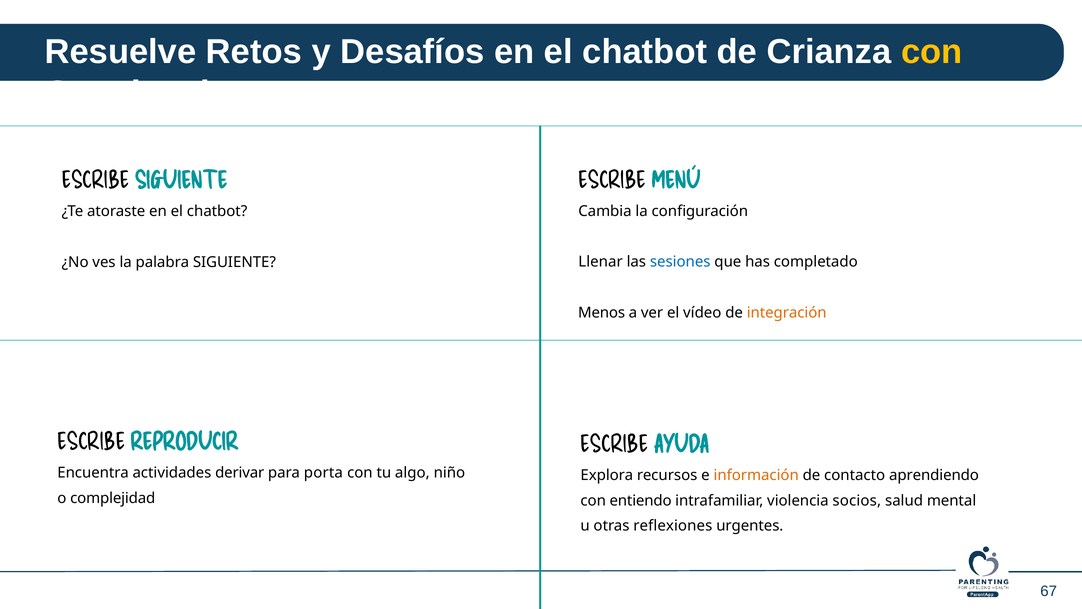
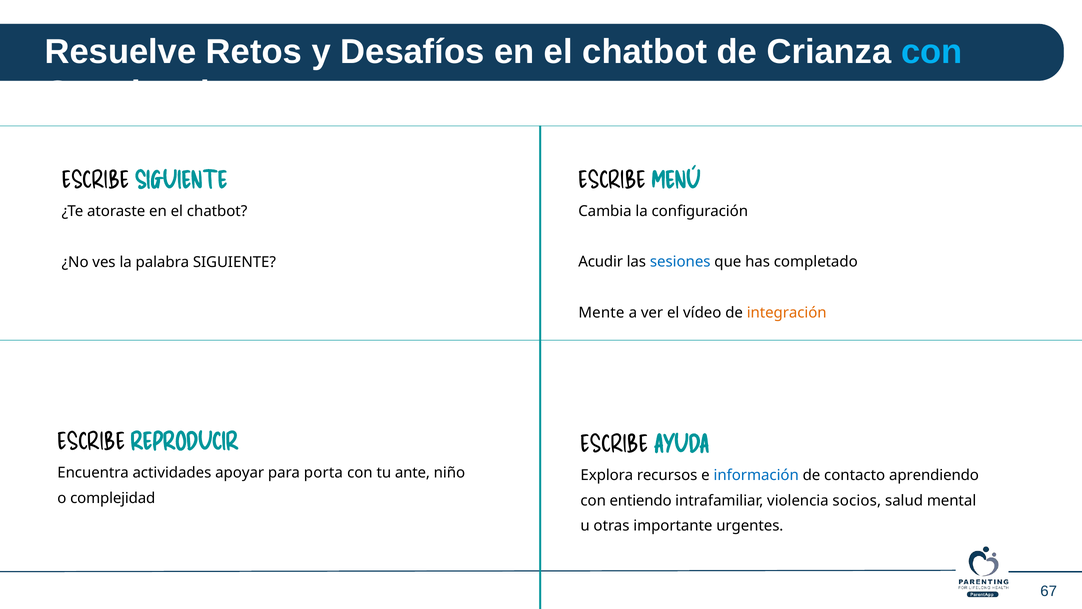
con at (932, 52) colour: yellow -> light blue
Llenar: Llenar -> Acudir
Menos: Menos -> Mente
derivar: derivar -> apoyar
algo: algo -> ante
información colour: orange -> blue
reflexiones: reflexiones -> importante
